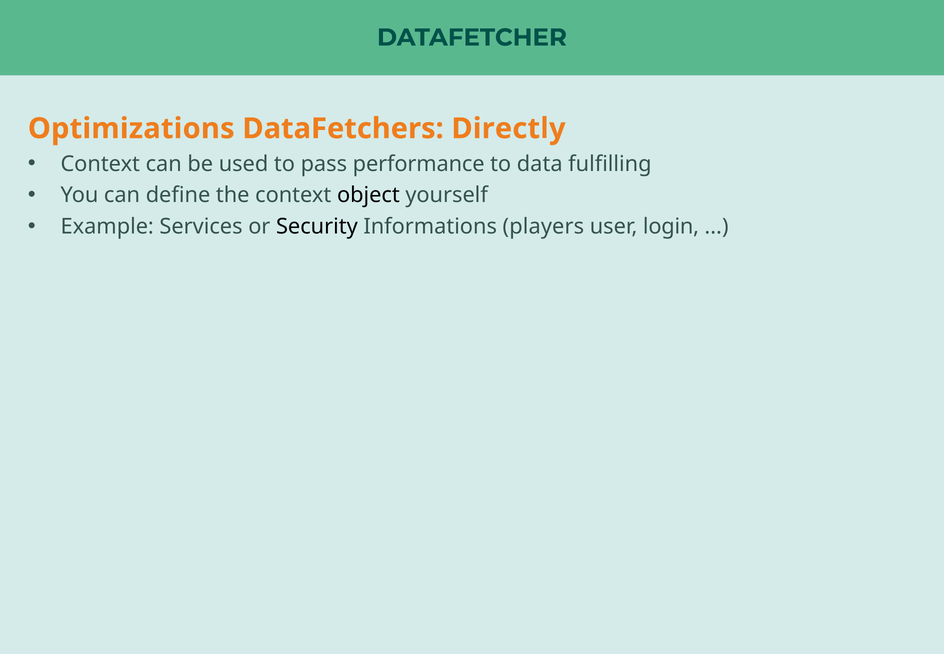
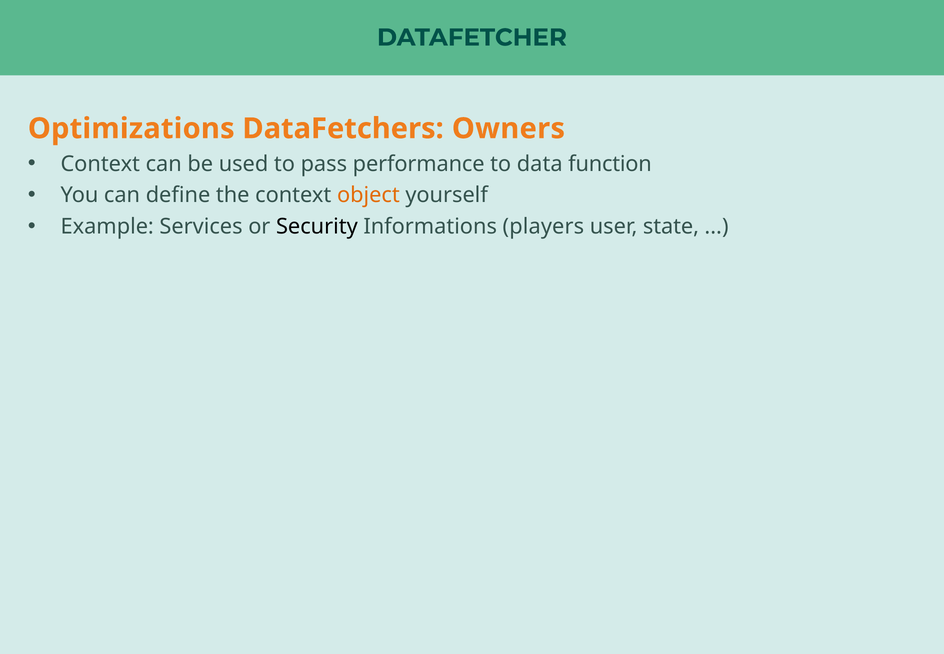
Directly: Directly -> Owners
fulfilling: fulfilling -> function
object colour: black -> orange
login: login -> state
